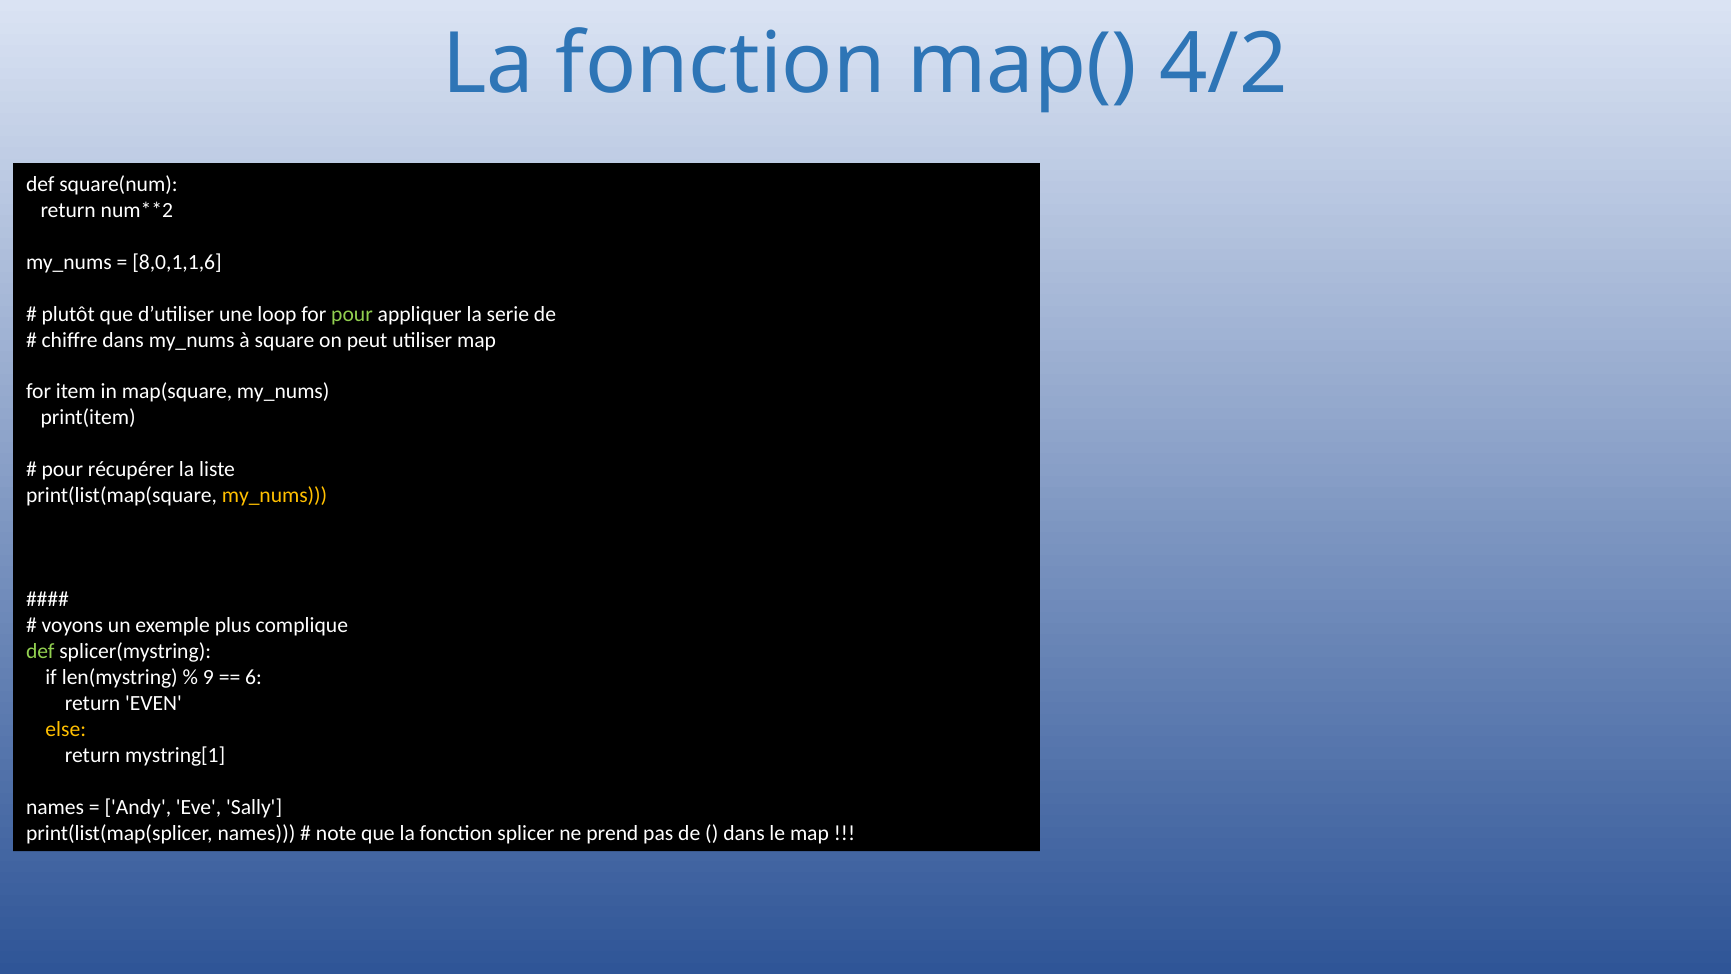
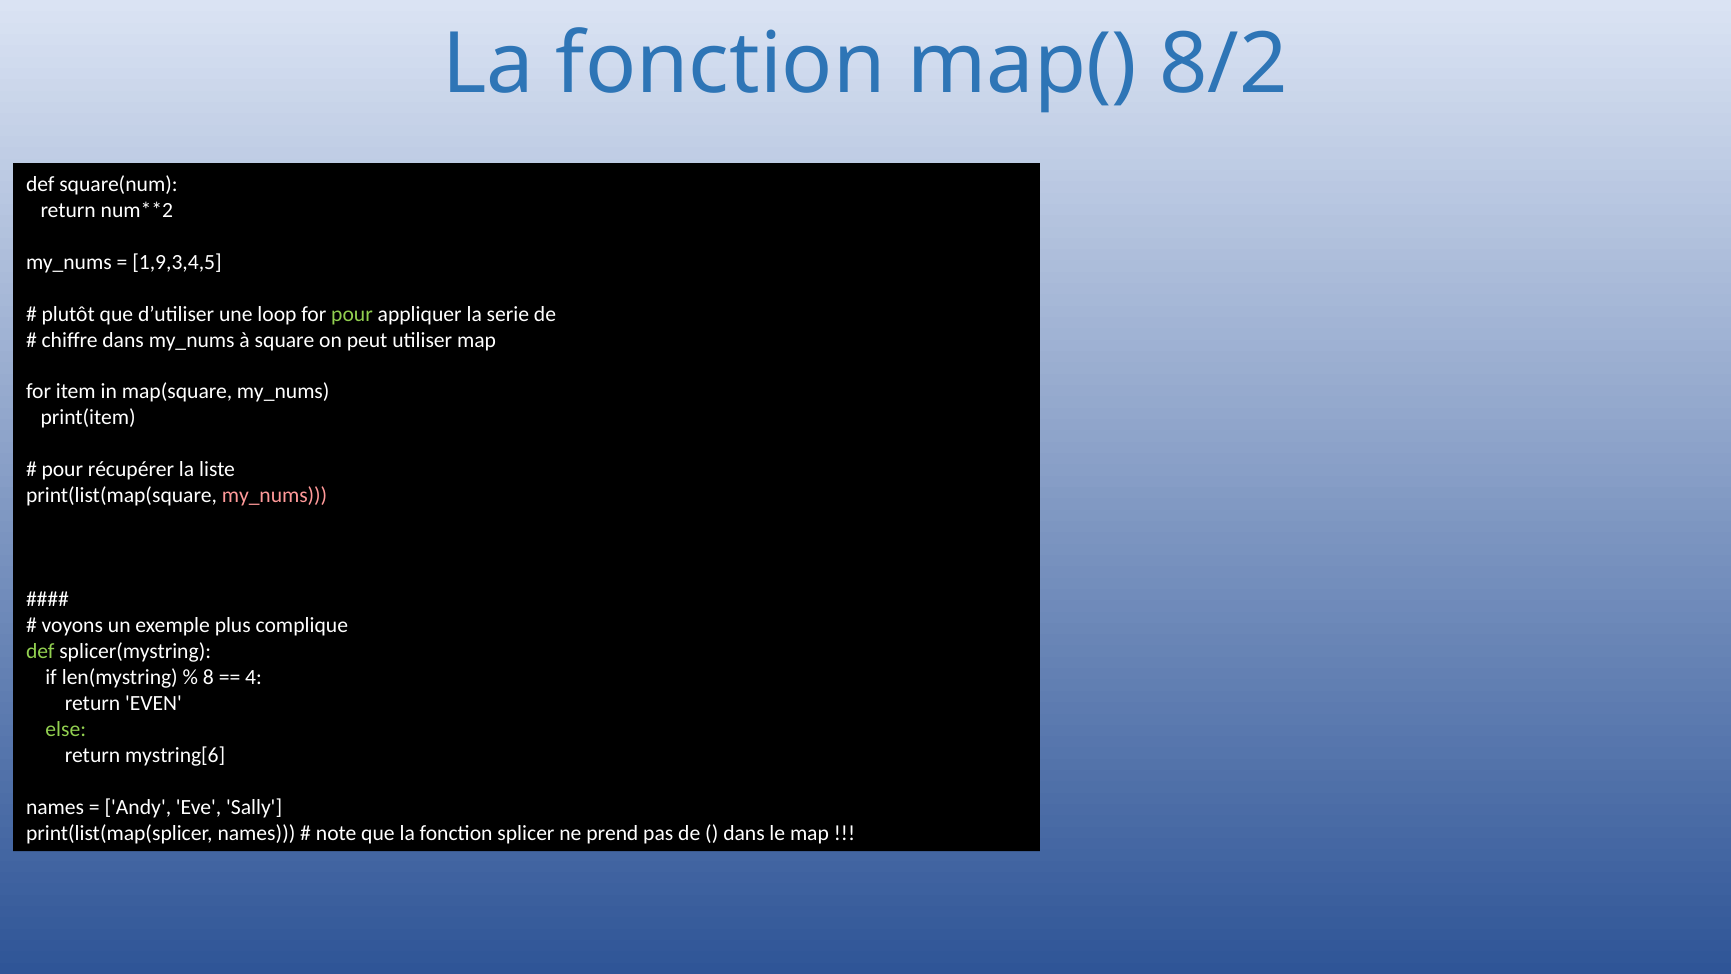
4/2: 4/2 -> 8/2
8,0,1,1,6: 8,0,1,1,6 -> 1,9,3,4,5
my_nums at (275, 496) colour: yellow -> pink
9: 9 -> 8
6: 6 -> 4
else colour: yellow -> light green
mystring[1: mystring[1 -> mystring[6
